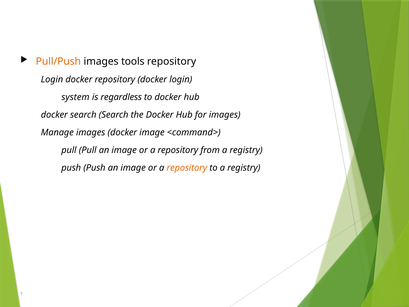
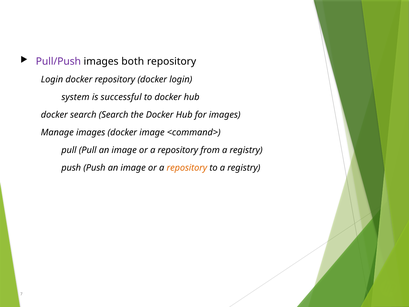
Pull/Push colour: orange -> purple
tools: tools -> both
regardless: regardless -> successful
